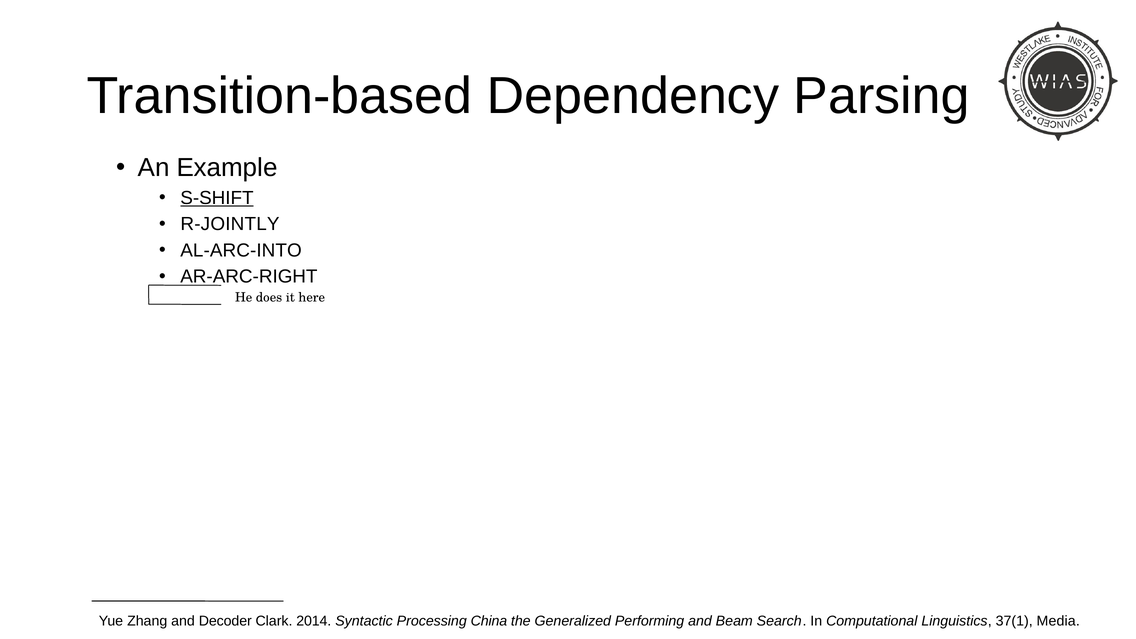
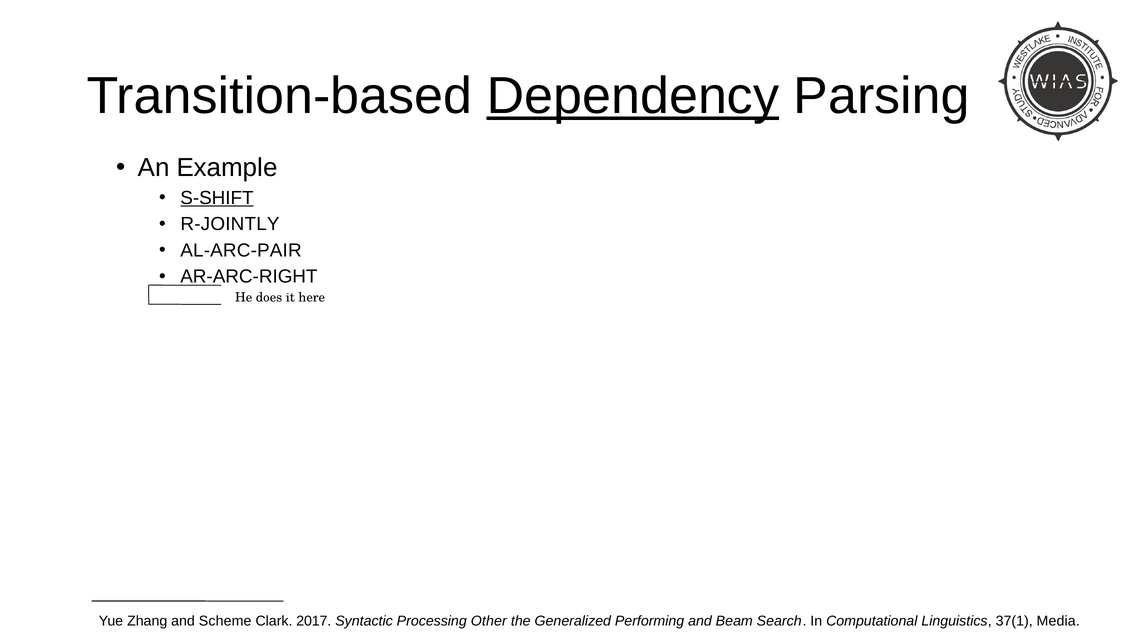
Dependency underline: none -> present
AL-ARC-INTO: AL-ARC-INTO -> AL-ARC-PAIR
Decoder: Decoder -> Scheme
2014: 2014 -> 2017
China: China -> Other
